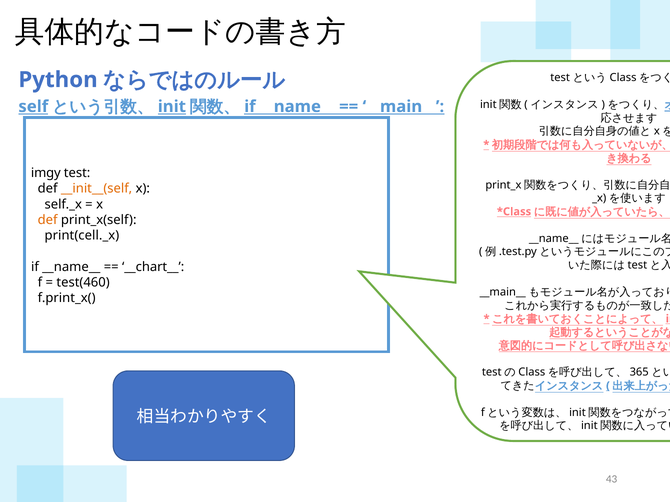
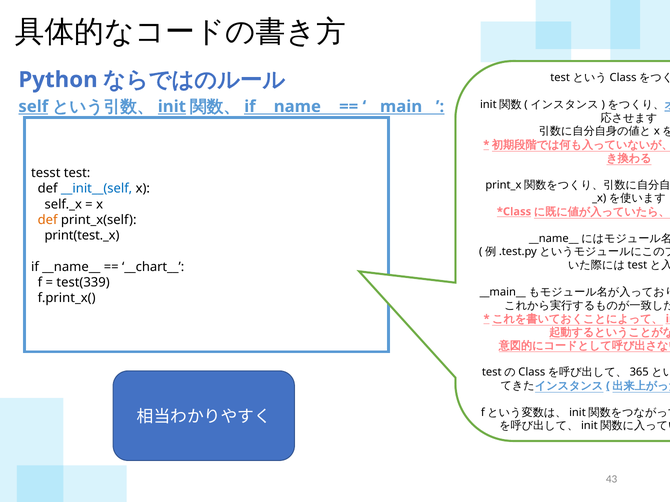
imgy: imgy -> tesst
__init__(self colour: orange -> blue
print(cell._x: print(cell._x -> print(test._x
test(460: test(460 -> test(339
